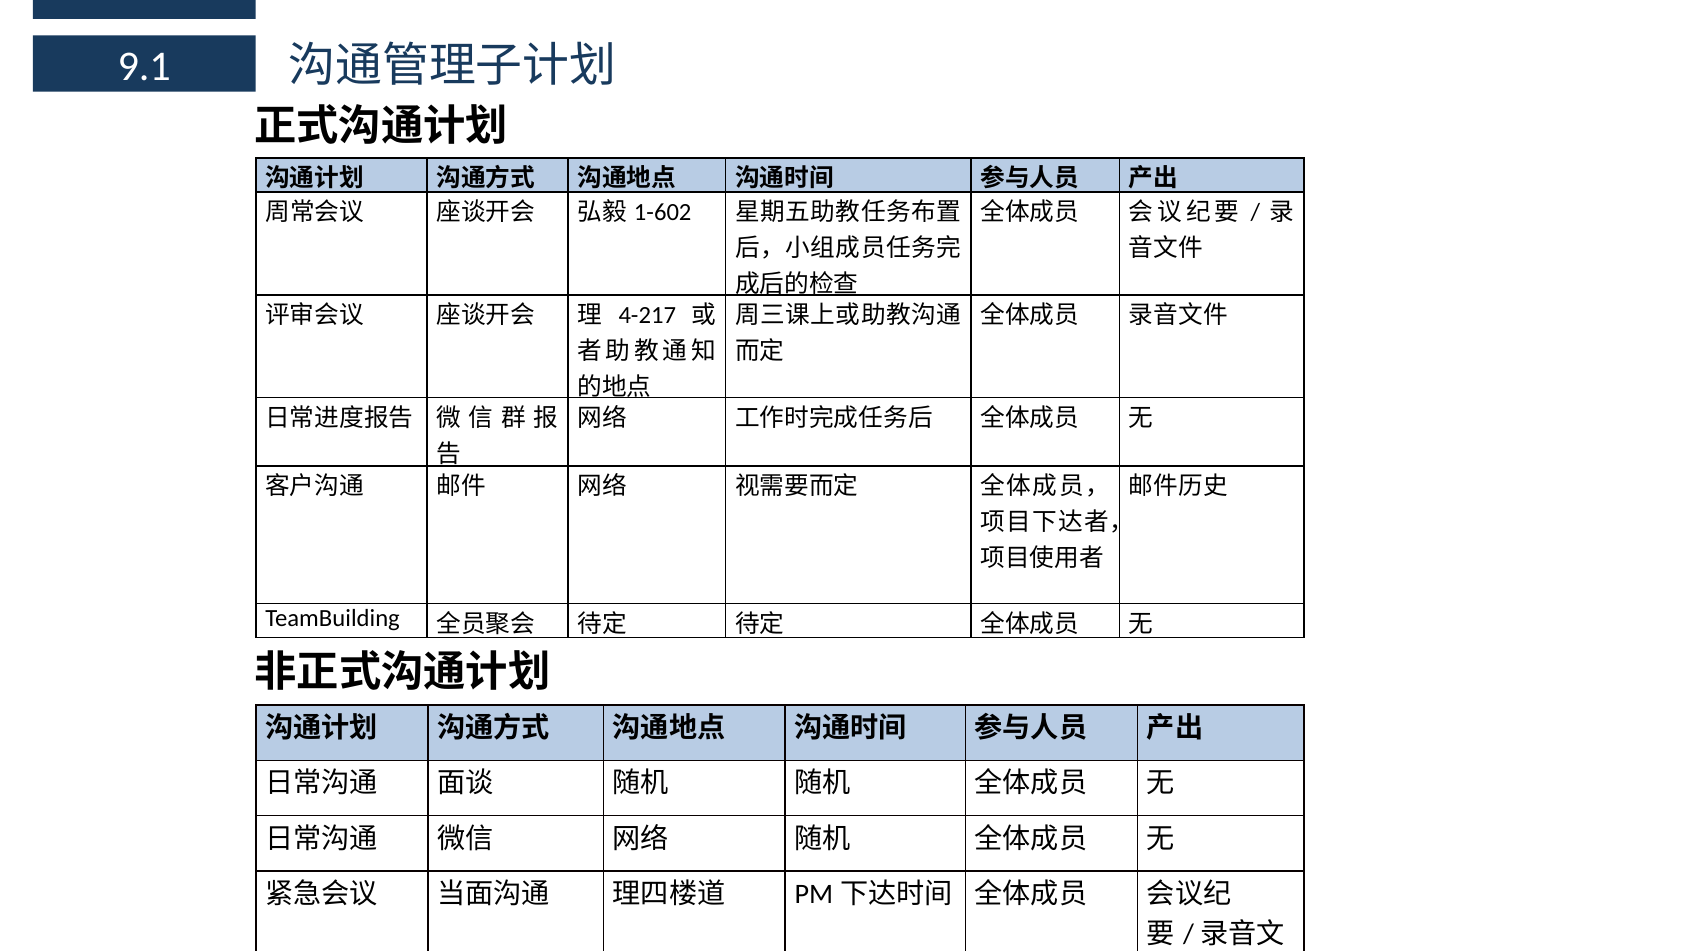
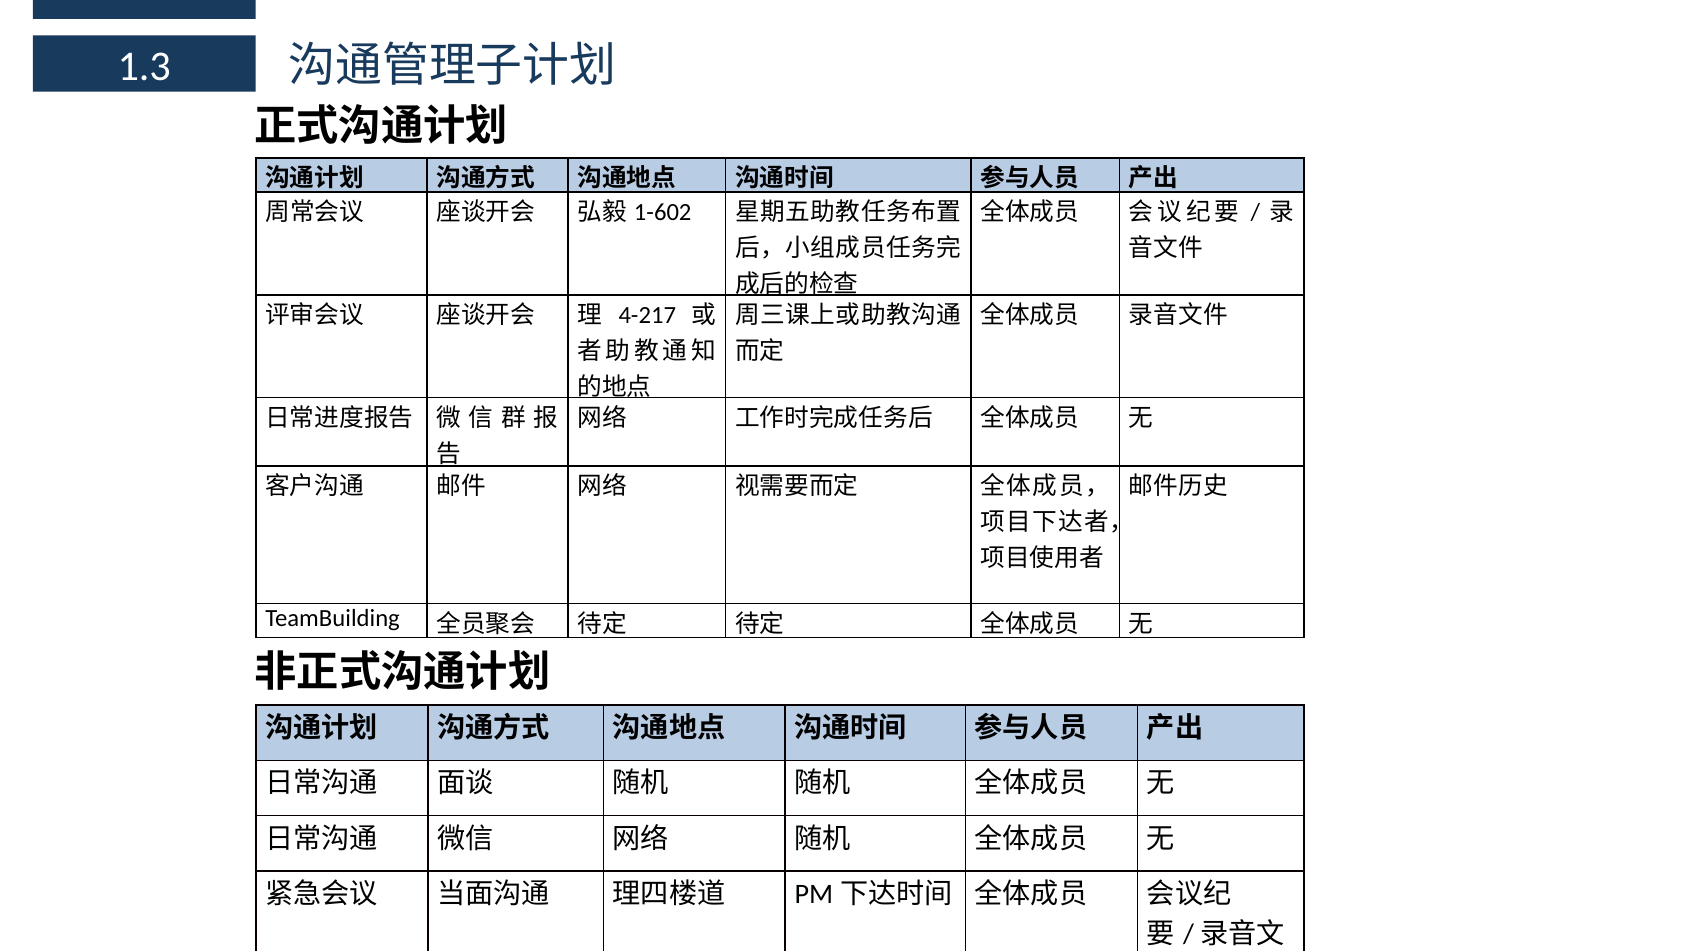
9.1: 9.1 -> 1.3
